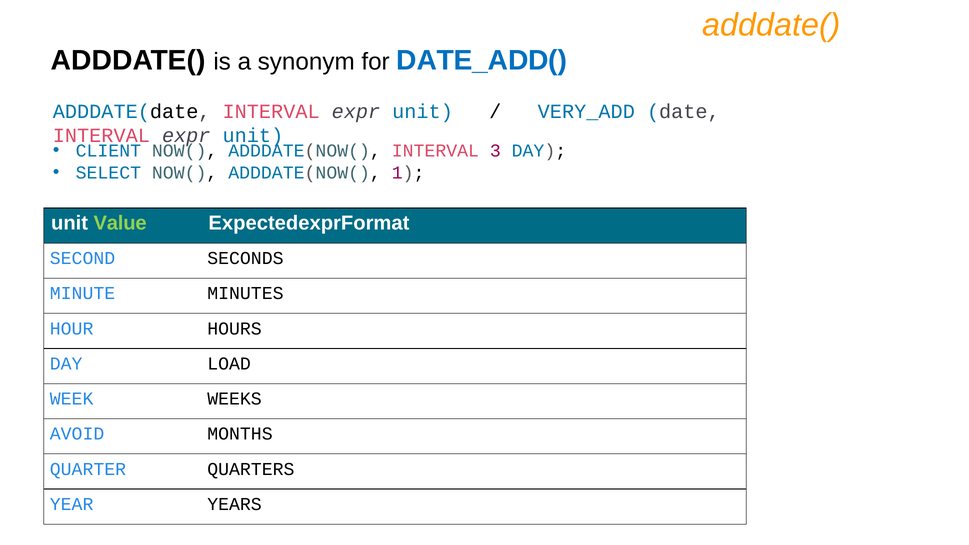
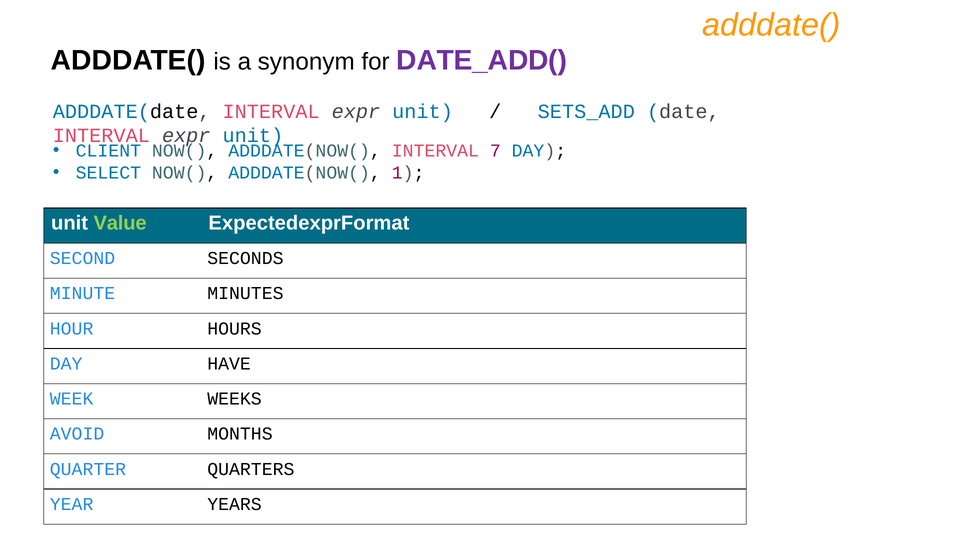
DATE_ADD( colour: blue -> purple
VERY_ADD: VERY_ADD -> SETS_ADD
3: 3 -> 7
LOAD: LOAD -> HAVE
